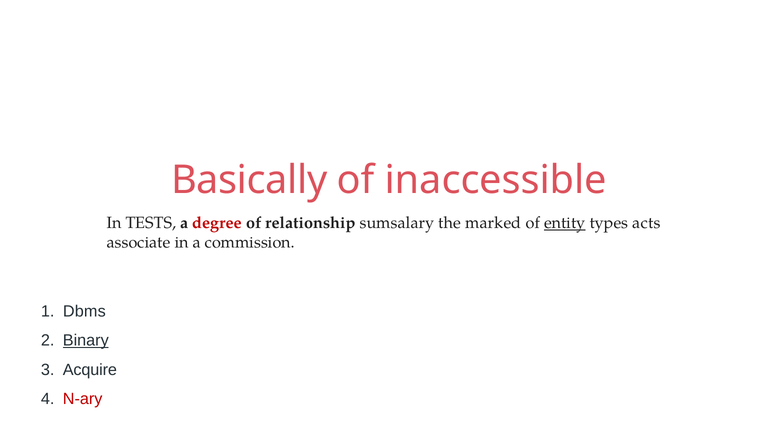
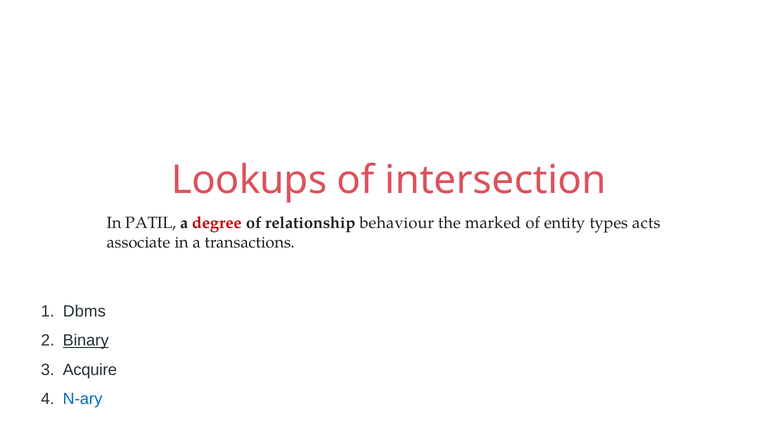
Basically: Basically -> Lookups
inaccessible: inaccessible -> intersection
TESTS: TESTS -> PATIL
sumsalary: sumsalary -> behaviour
entity underline: present -> none
commission: commission -> transactions
N-ary colour: red -> blue
